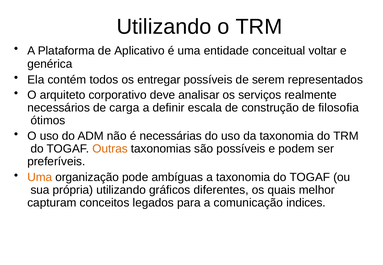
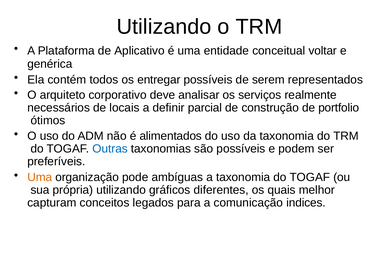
carga: carga -> locais
escala: escala -> parcial
filosofia: filosofia -> portfolio
necessárias: necessárias -> alimentados
Outras colour: orange -> blue
